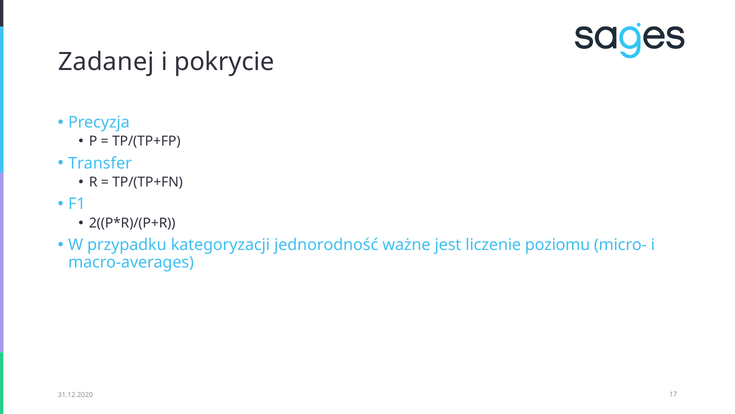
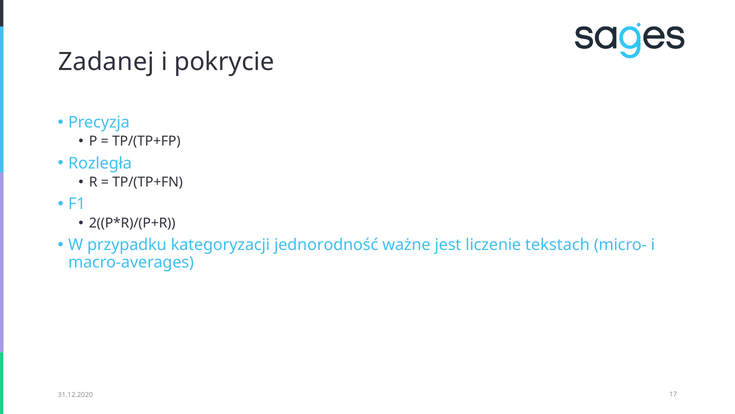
Transfer: Transfer -> Rozległa
poziomu: poziomu -> tekstach
